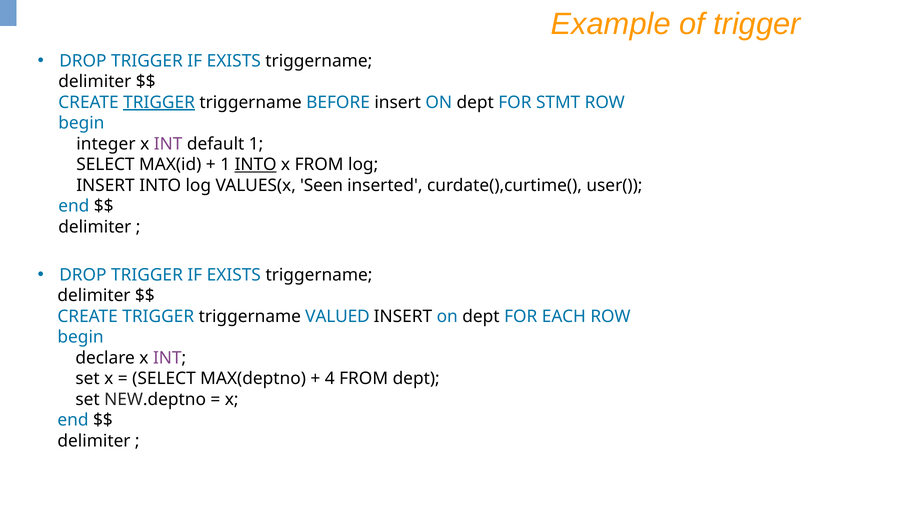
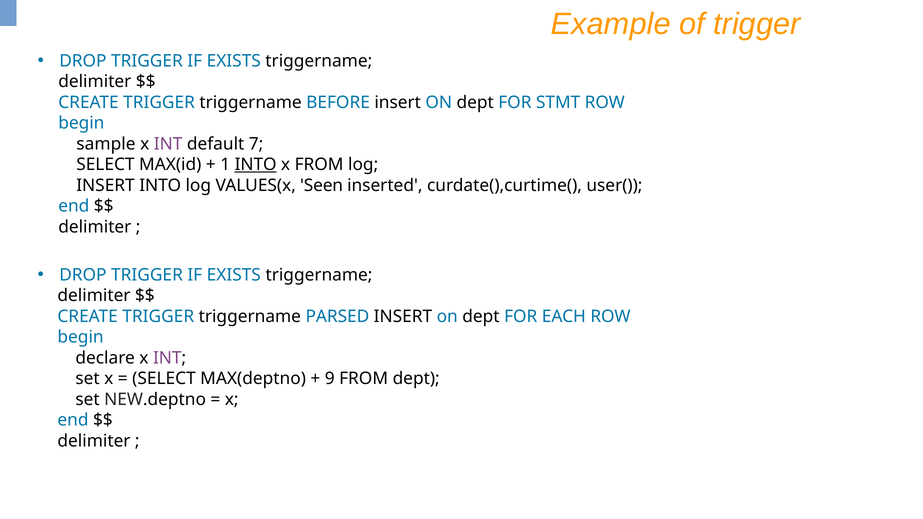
TRIGGER at (159, 102) underline: present -> none
integer: integer -> sample
default 1: 1 -> 7
VALUED: VALUED -> PARSED
4: 4 -> 9
